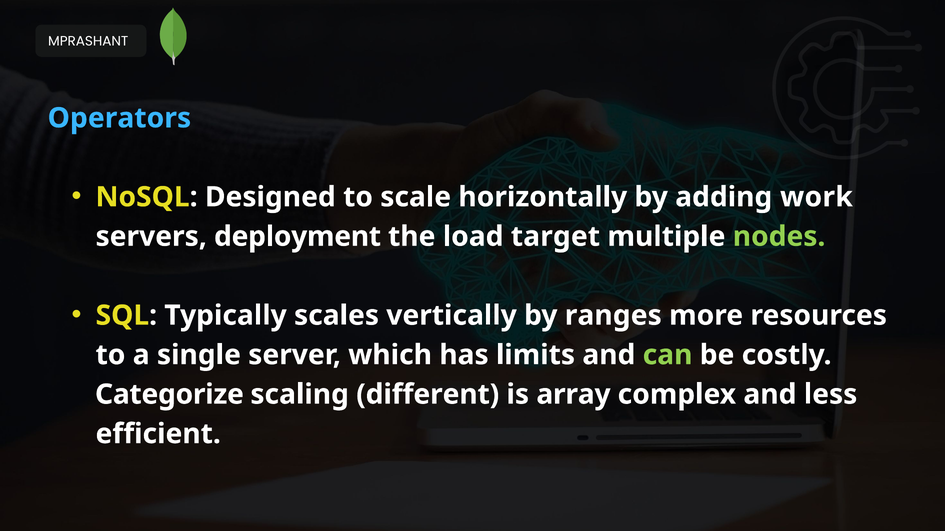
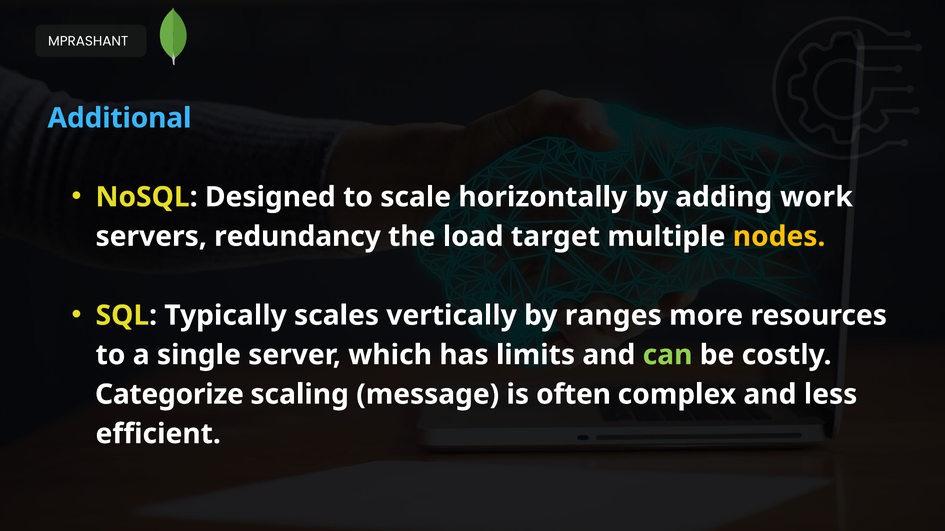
Operators: Operators -> Additional
deployment: deployment -> redundancy
nodes colour: light green -> yellow
different: different -> message
array: array -> often
